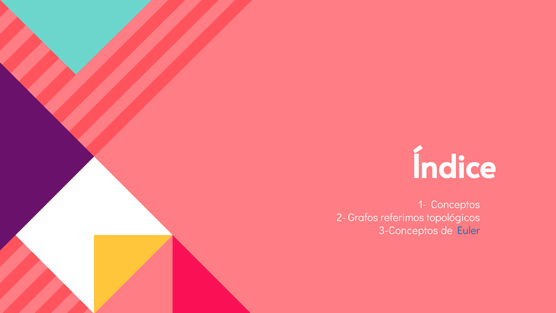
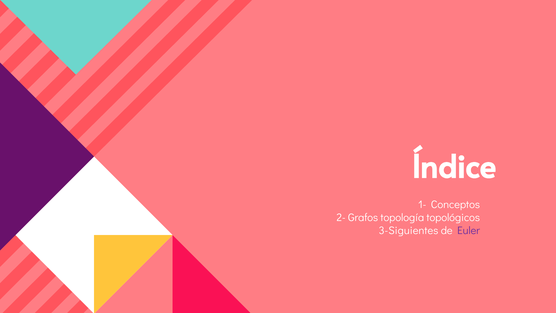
referimos: referimos -> topología
3-Conceptos: 3-Conceptos -> 3-Siguientes
Euler colour: blue -> purple
